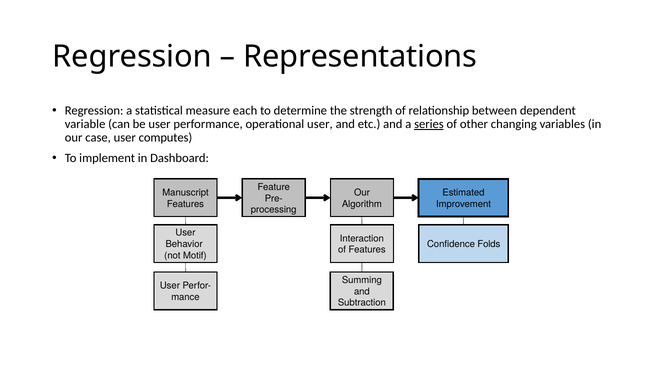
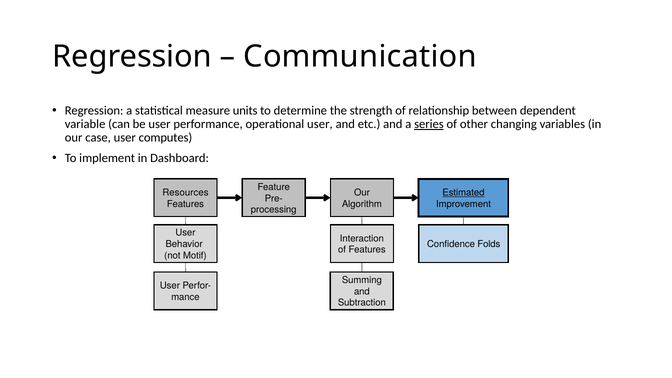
Representations: Representations -> Communication
each: each -> units
Manuscript: Manuscript -> Resources
Estimated underline: none -> present
